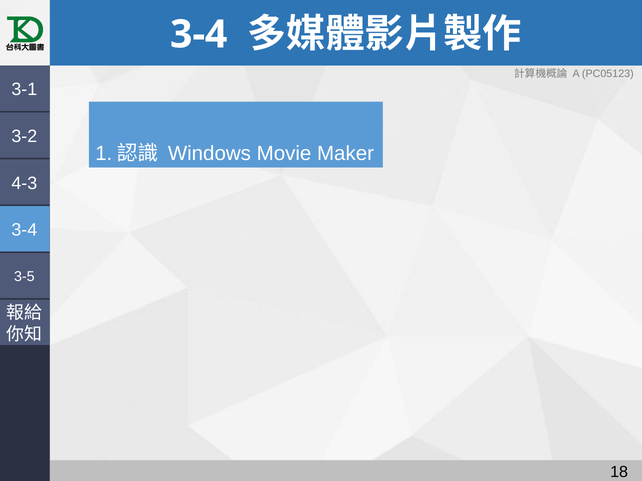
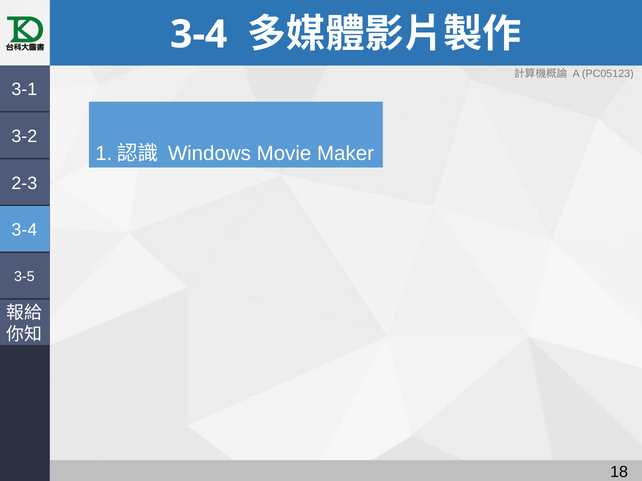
4-3: 4-3 -> 2-3
